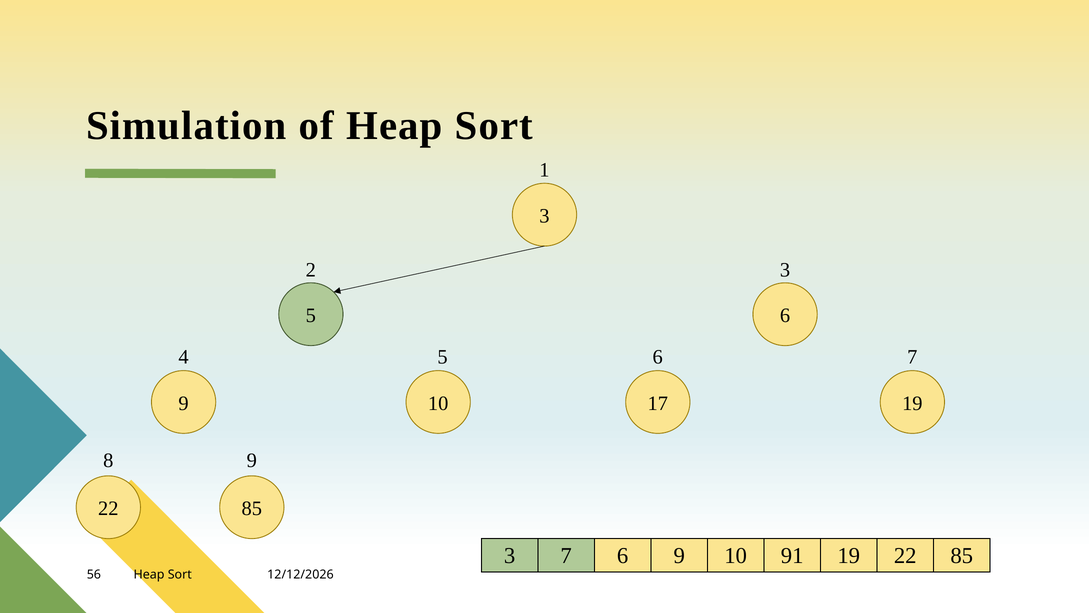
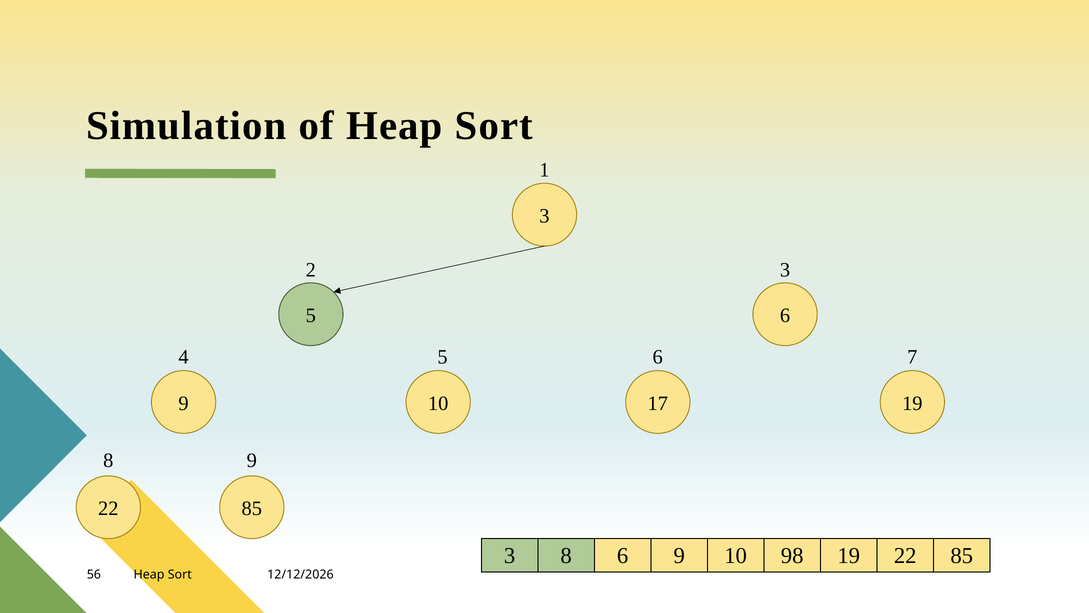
3 7: 7 -> 8
91: 91 -> 98
